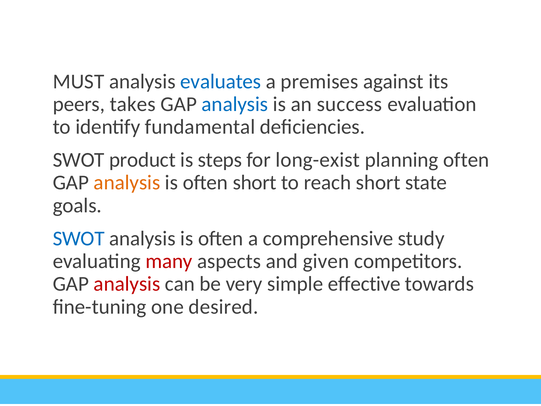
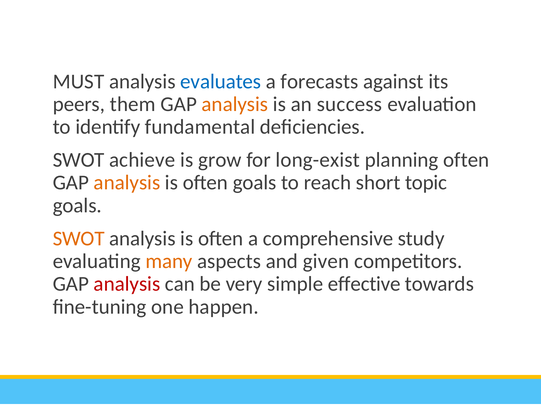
premises: premises -> forecasts
takes: takes -> them
analysis at (235, 104) colour: blue -> orange
product: product -> achieve
steps: steps -> grow
often short: short -> goals
state: state -> topic
SWOT at (79, 238) colour: blue -> orange
many colour: red -> orange
desired: desired -> happen
